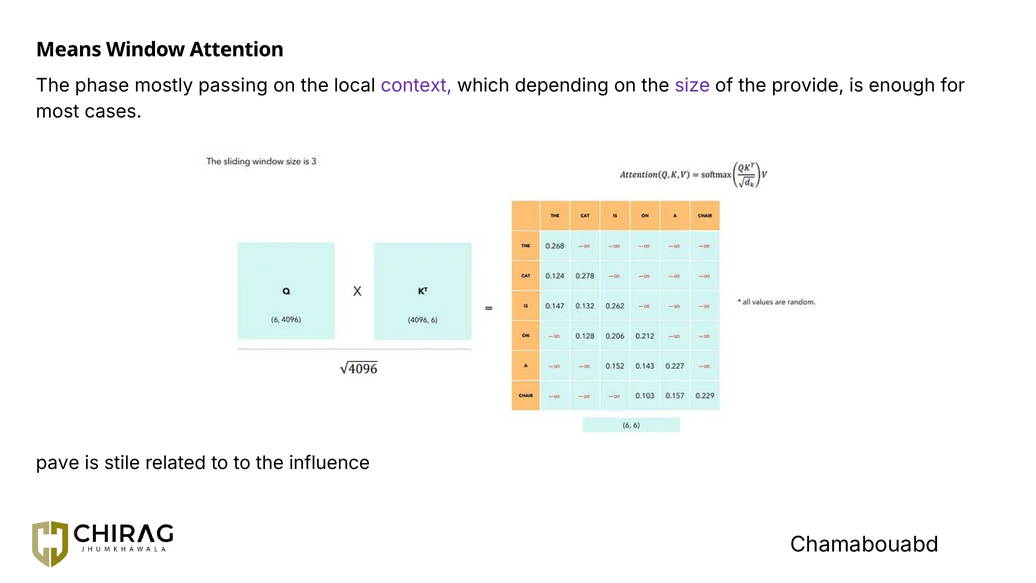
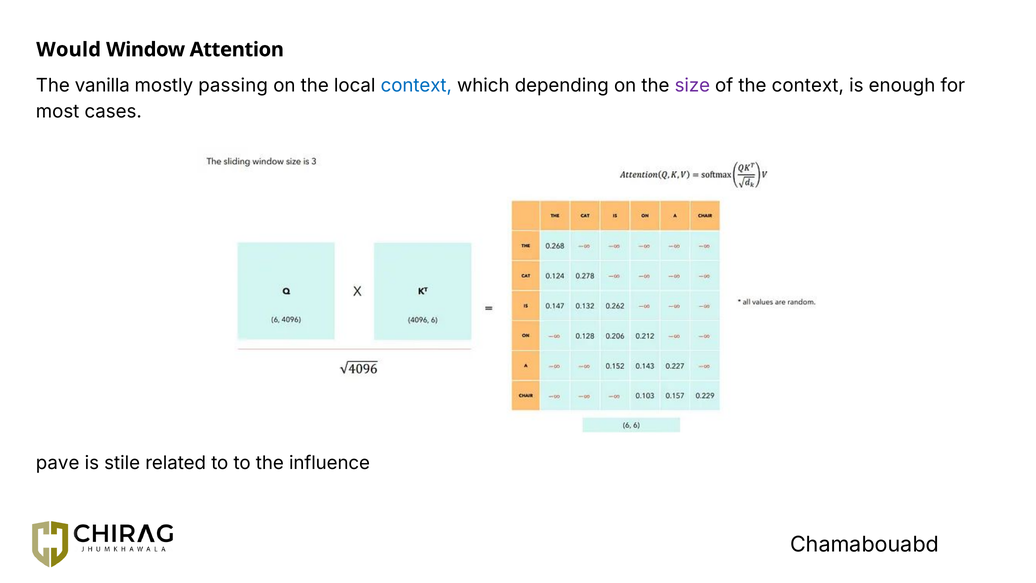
Means: Means -> Would
phase: phase -> vanilla
context at (416, 85) colour: purple -> blue
the provide: provide -> context
